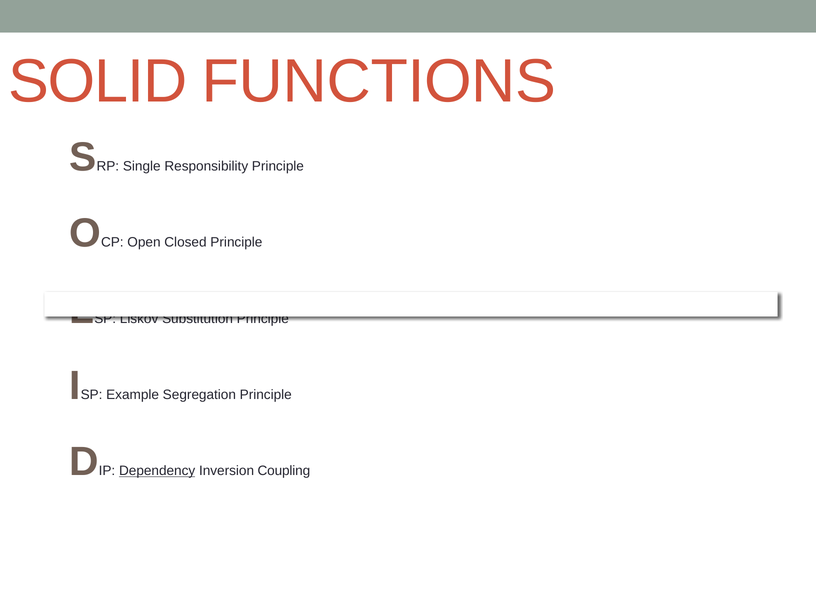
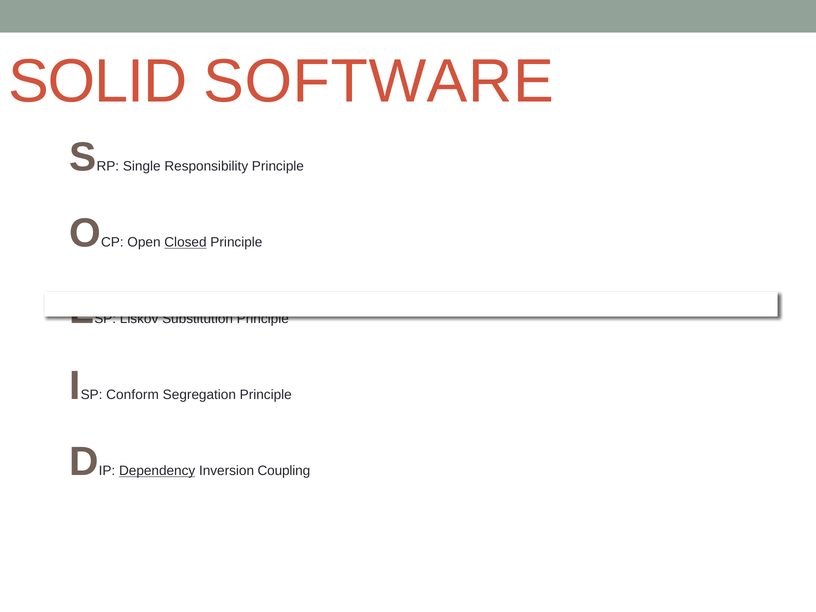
FUNCTIONS: FUNCTIONS -> SOFTWARE
Closed underline: none -> present
Example: Example -> Conform
